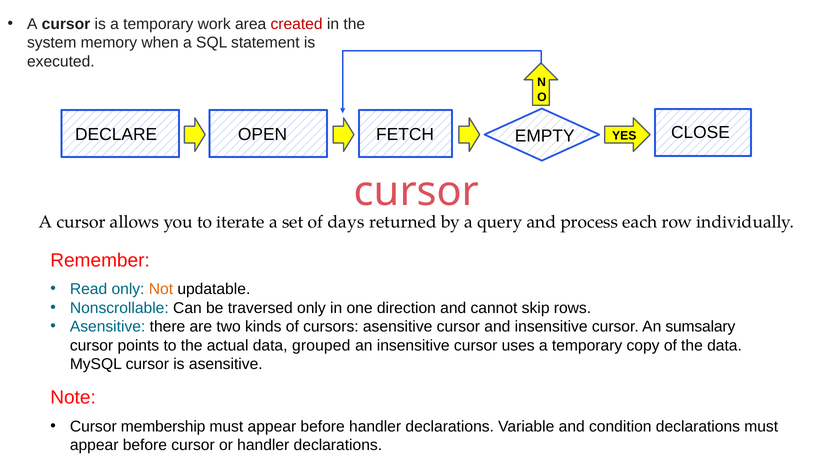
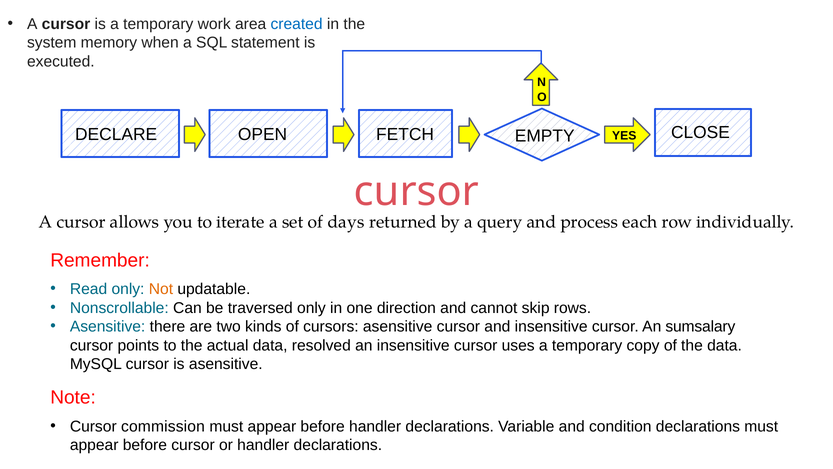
created colour: red -> blue
grouped: grouped -> resolved
membership: membership -> commission
